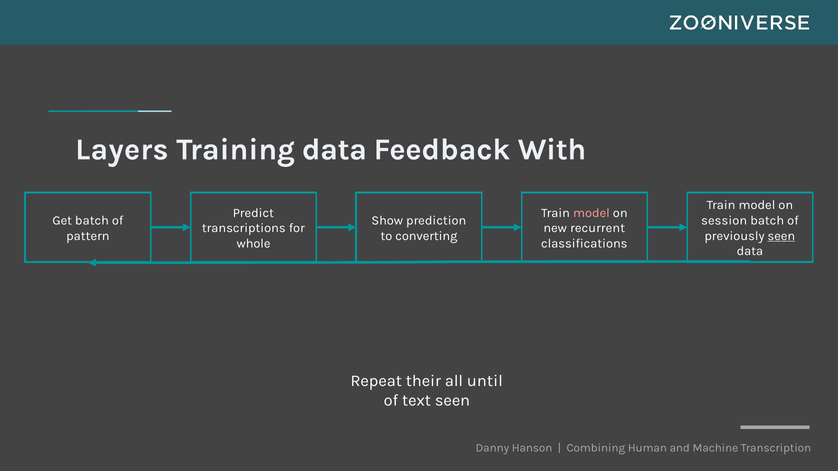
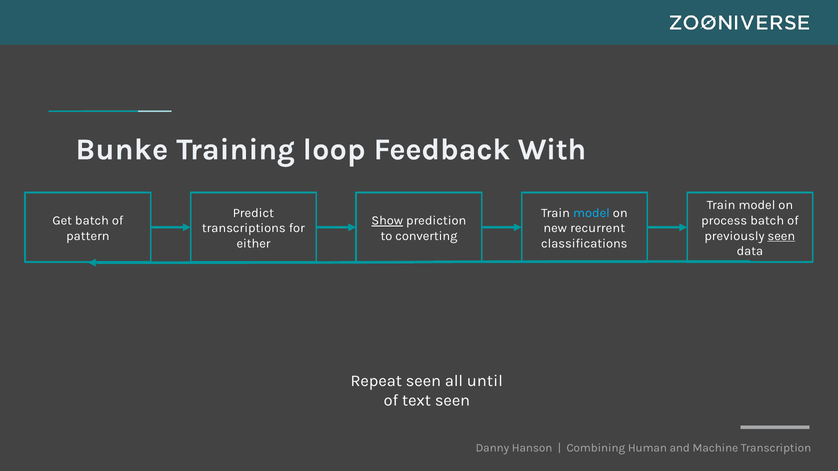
Layers: Layers -> Bunke
Training data: data -> loop
model at (591, 213) colour: pink -> light blue
Show underline: none -> present
session: session -> process
whole: whole -> either
Repeat their: their -> seen
